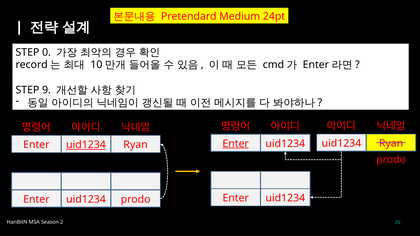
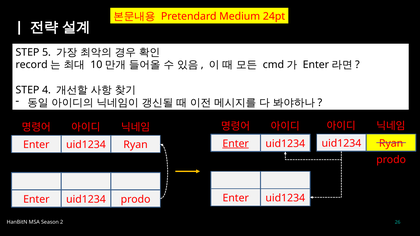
0: 0 -> 5
9: 9 -> 4
uid1234 at (86, 145) underline: present -> none
